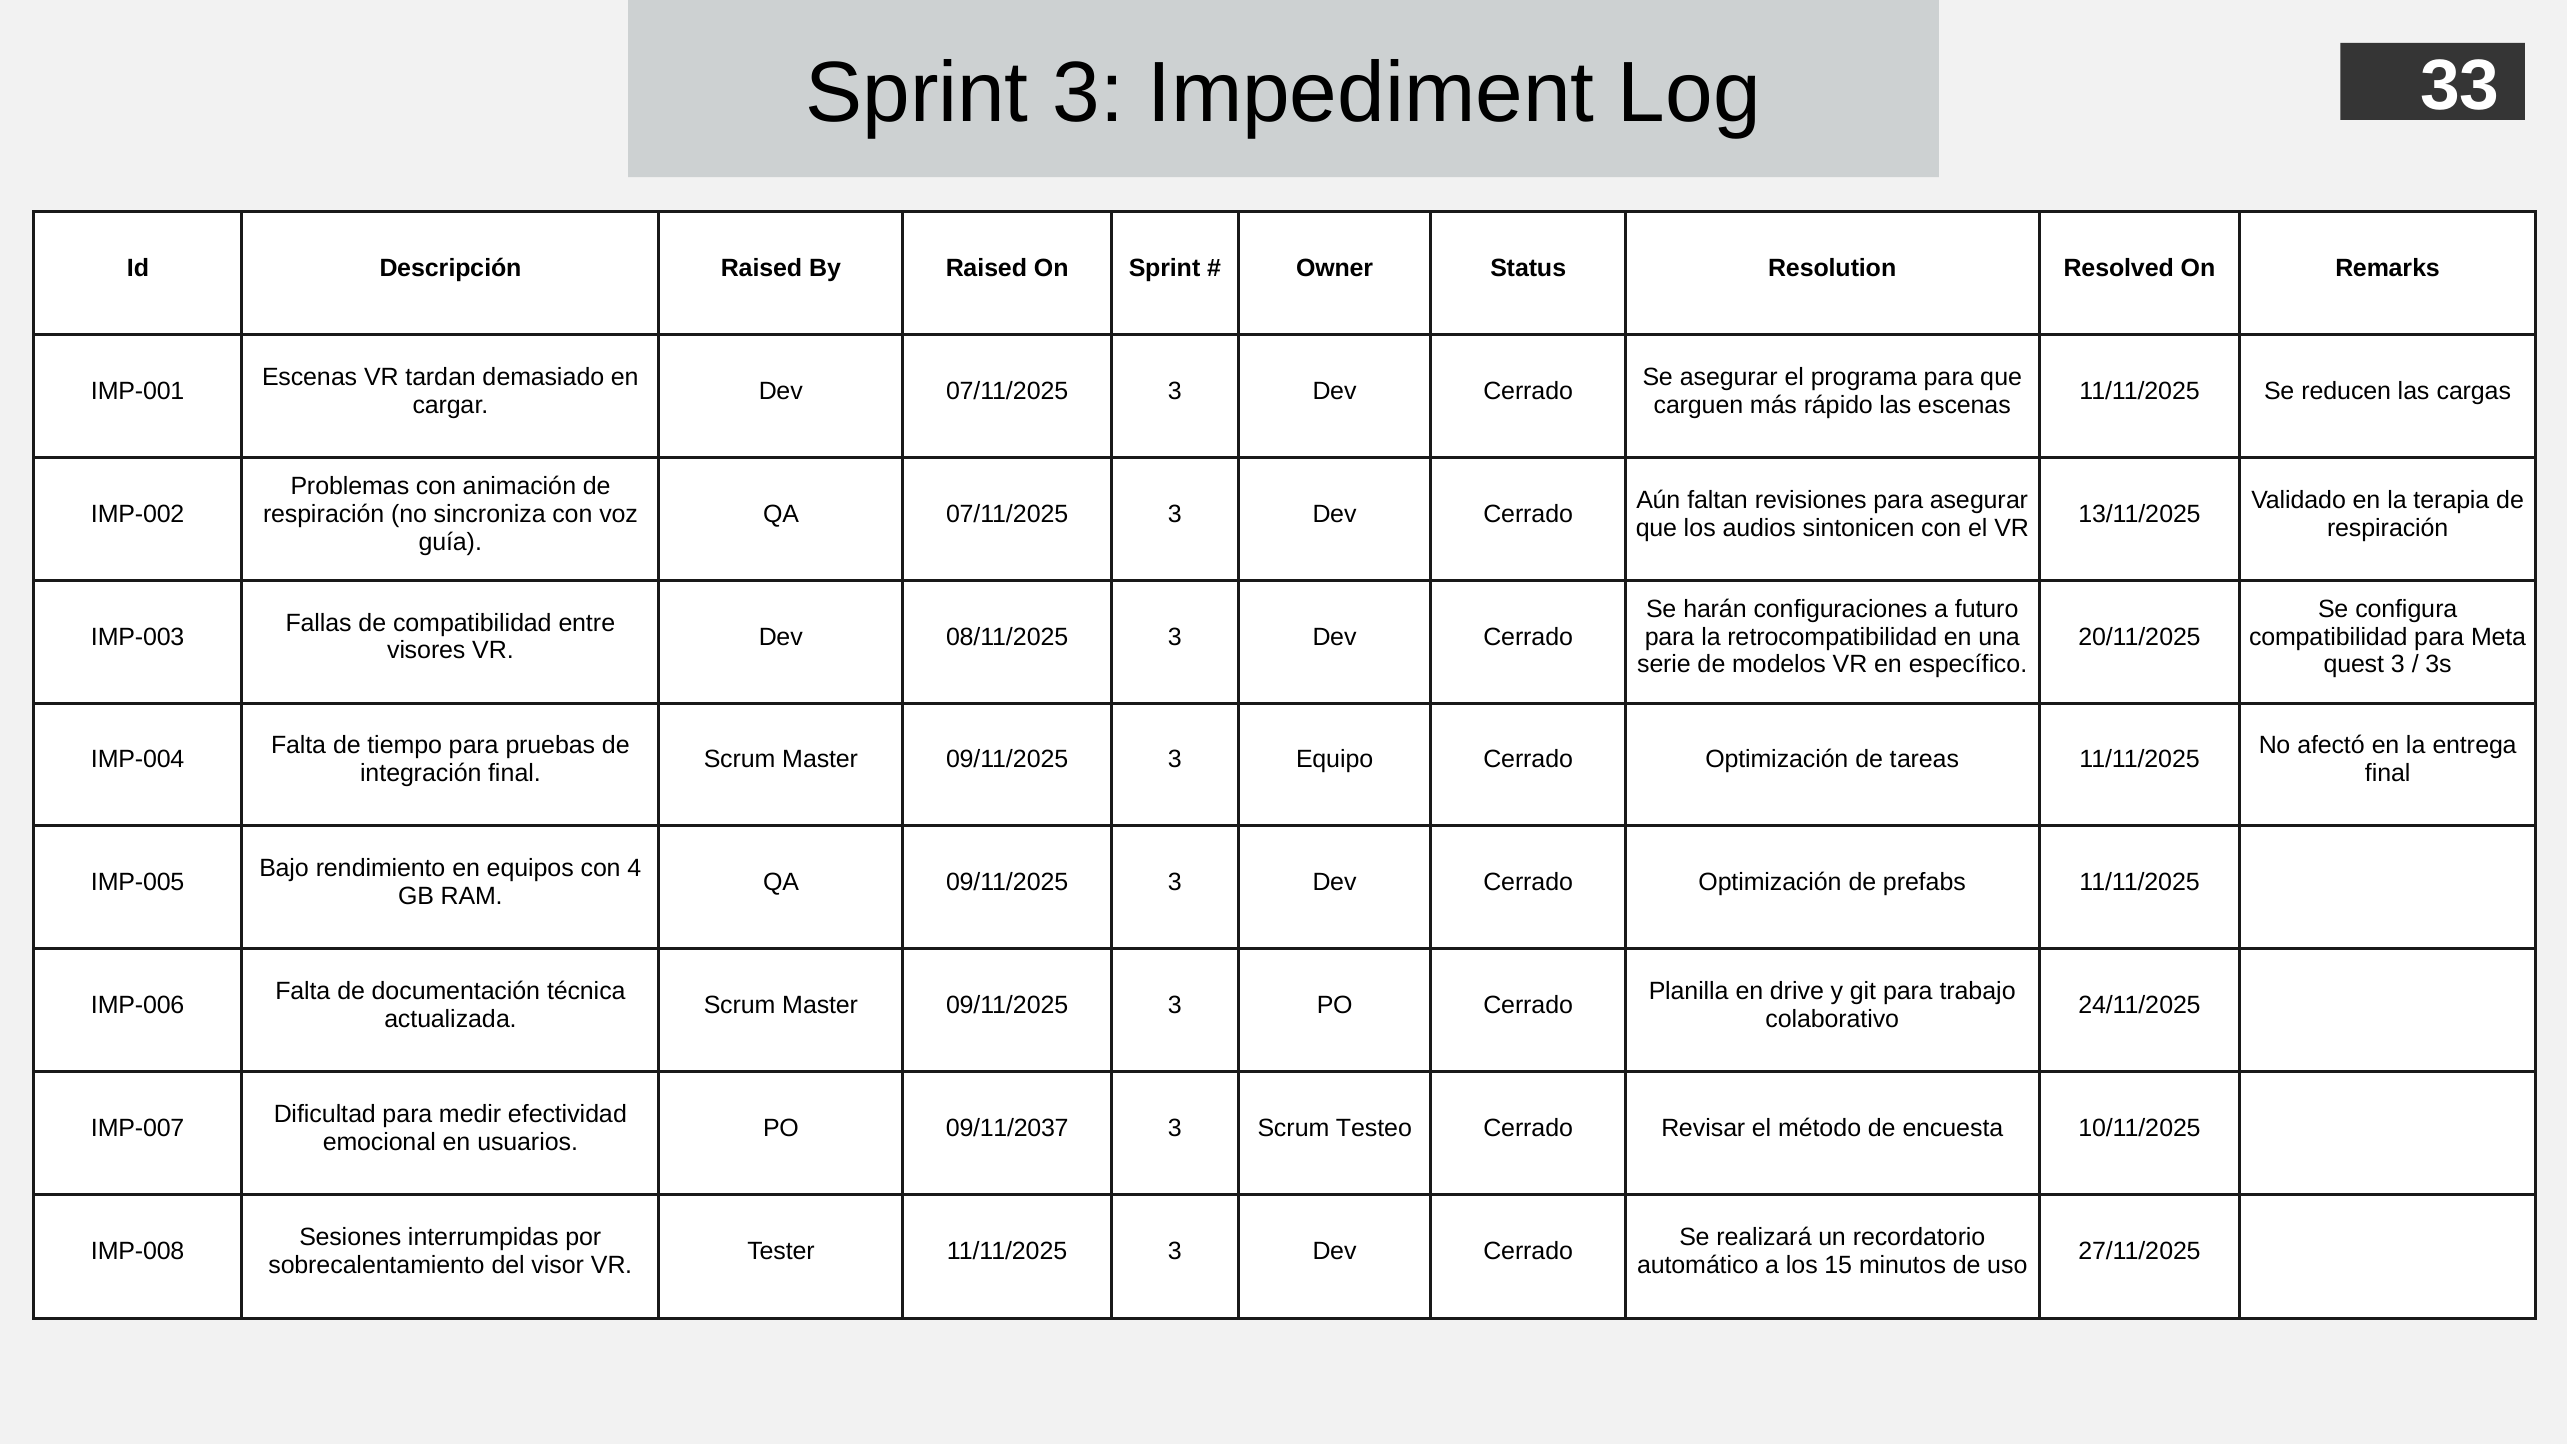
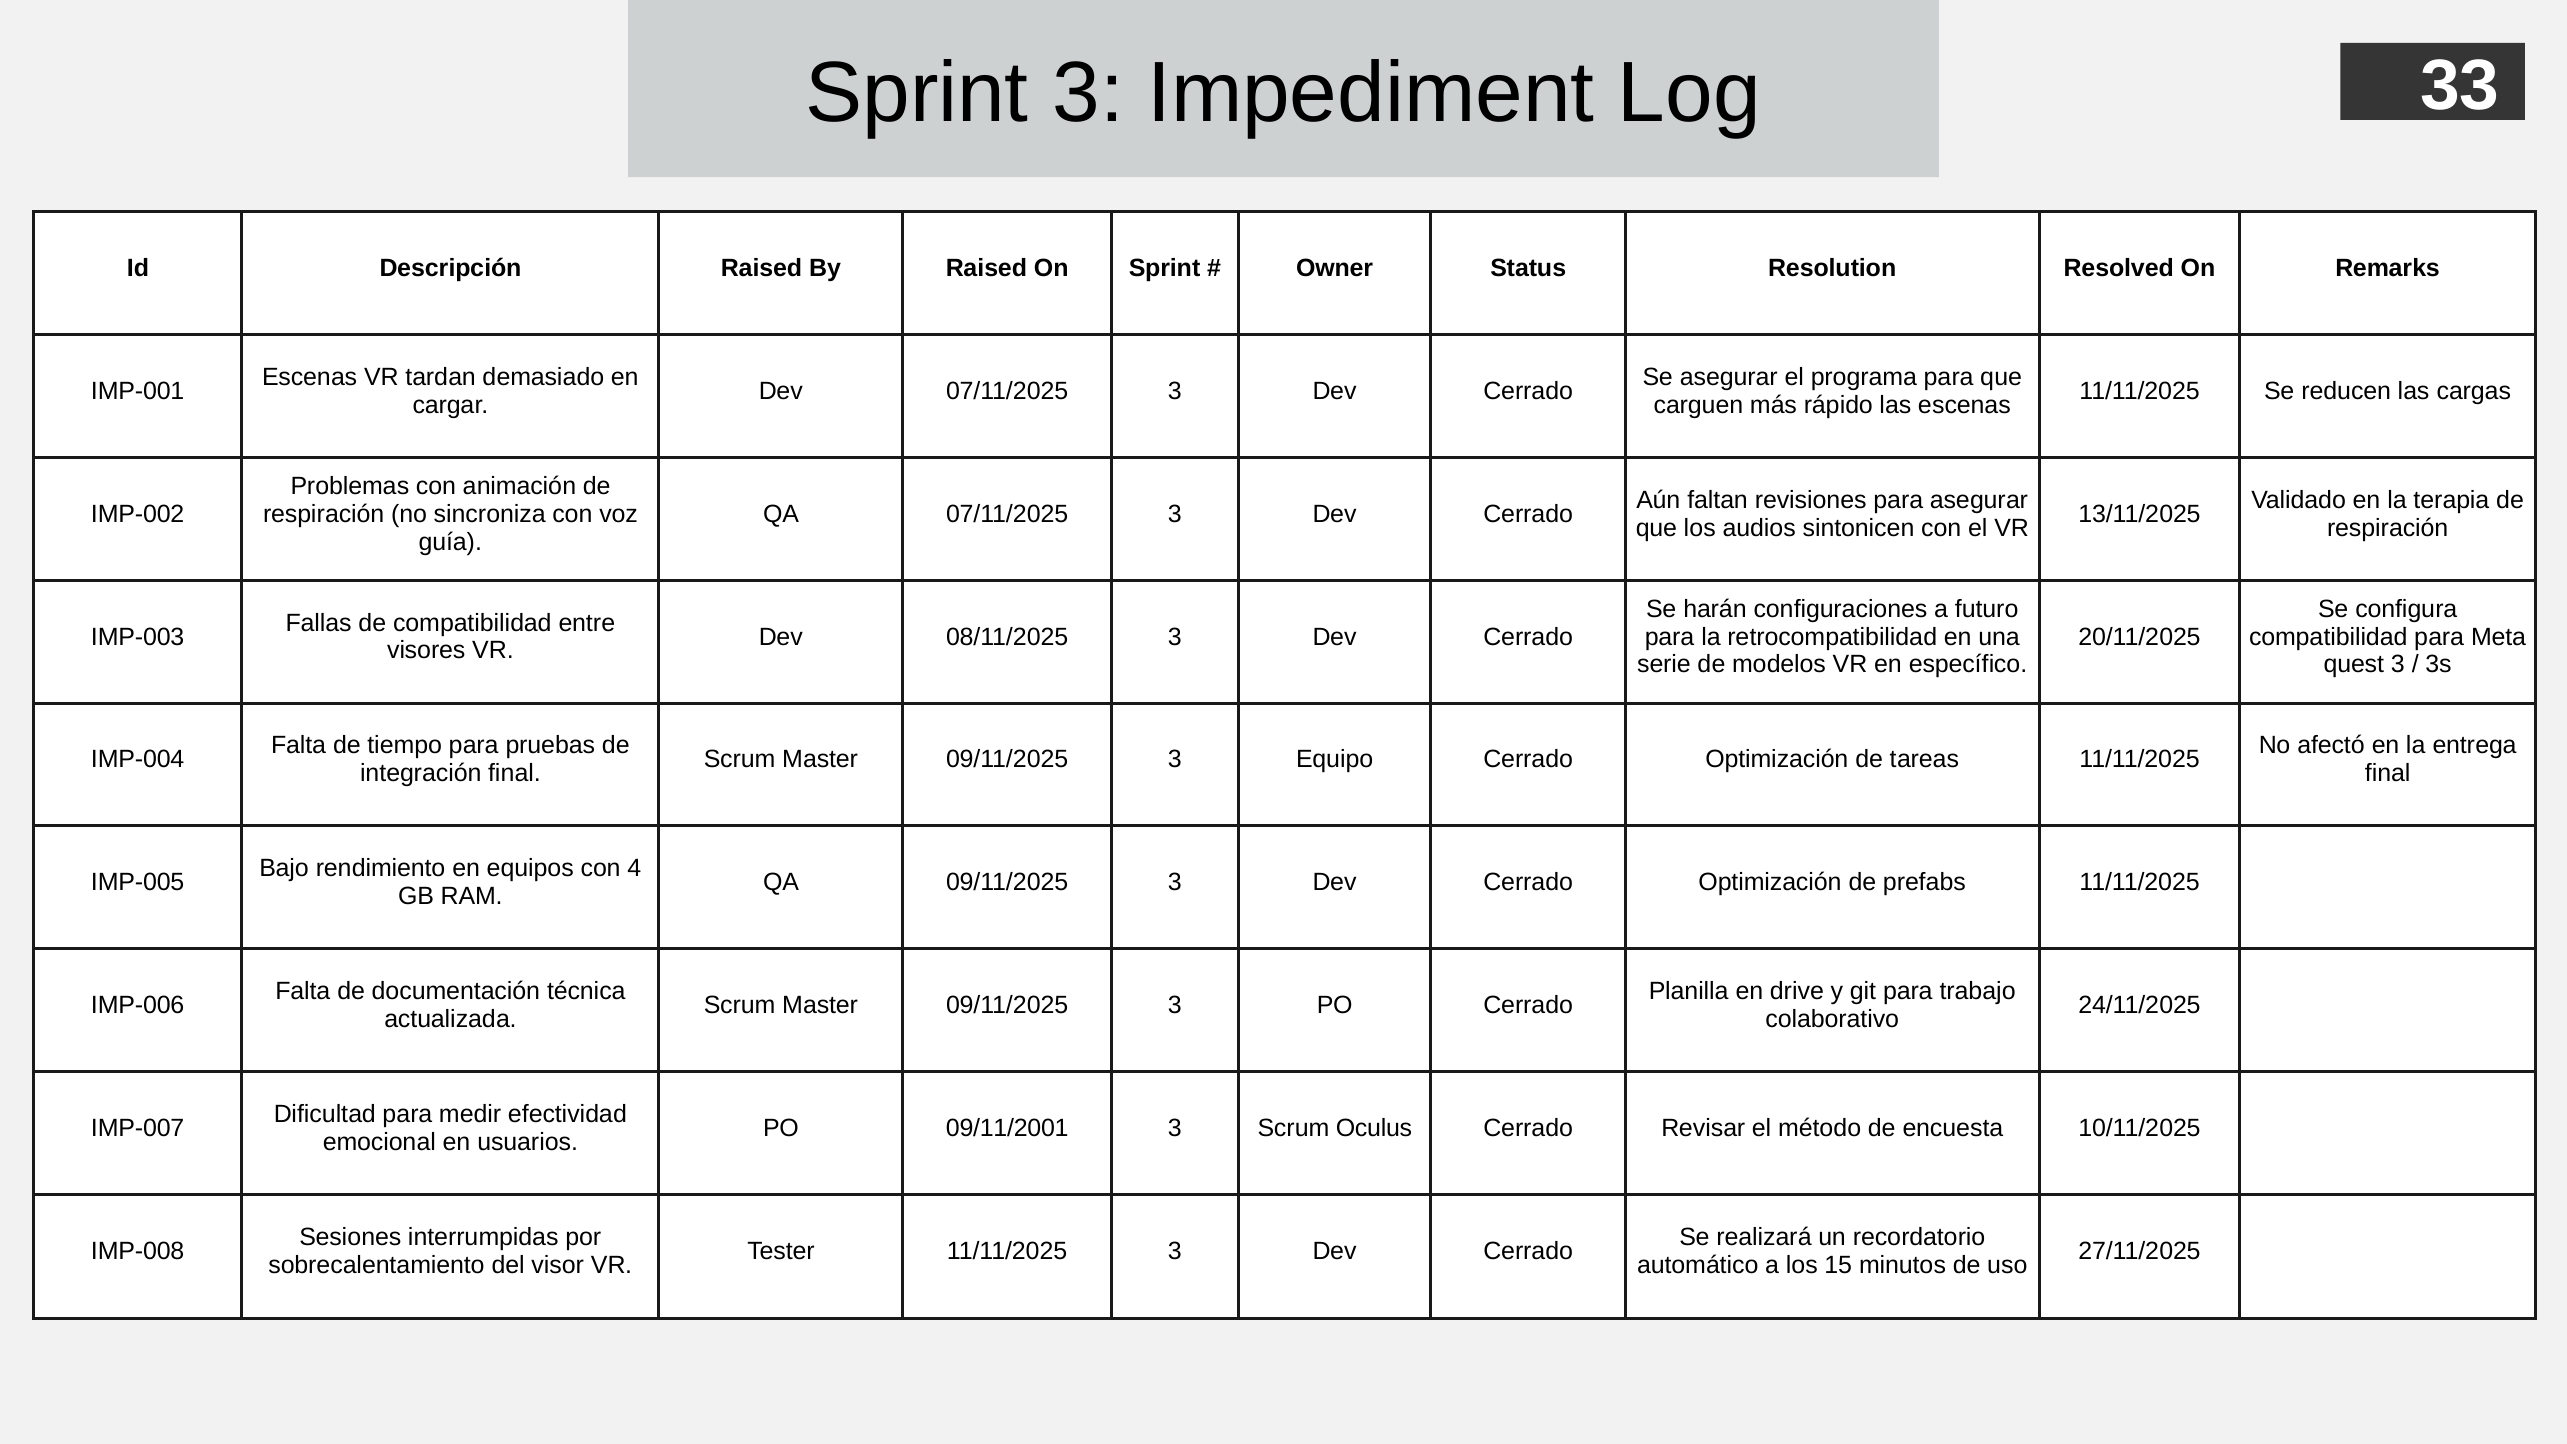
09/11/2037: 09/11/2037 -> 09/11/2001
Testeo: Testeo -> Oculus
